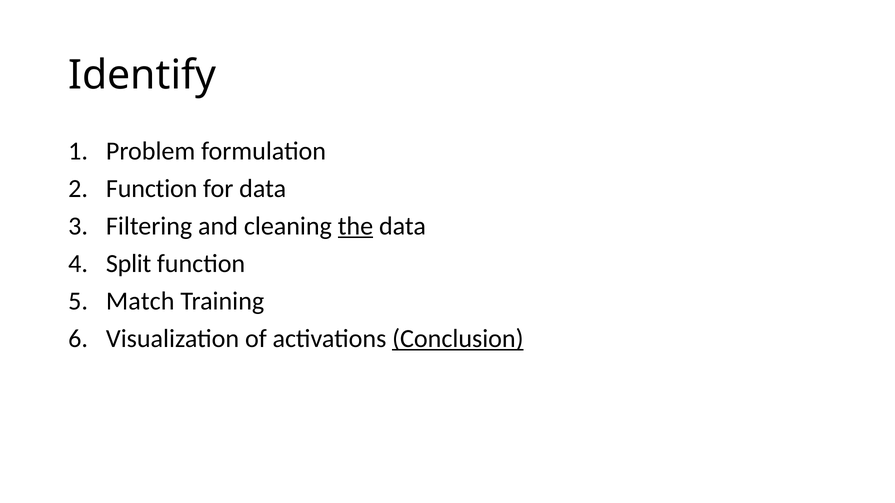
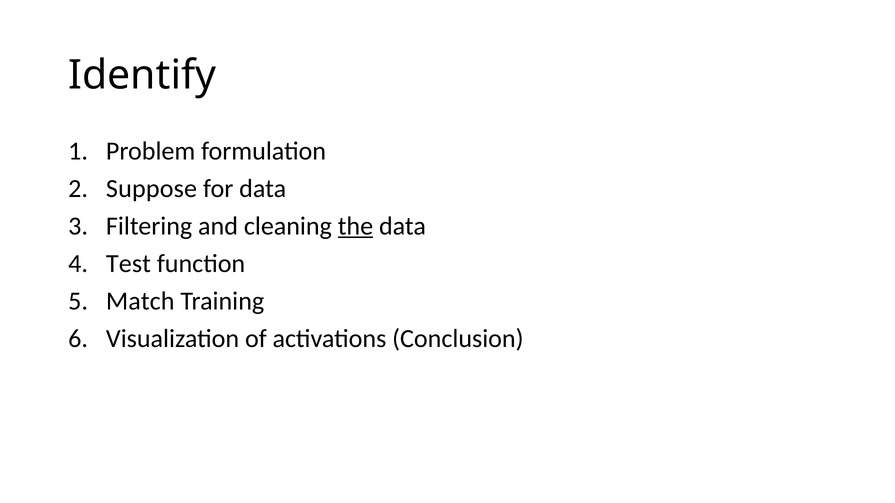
Function at (152, 189): Function -> Suppose
Split: Split -> Test
Conclusion underline: present -> none
